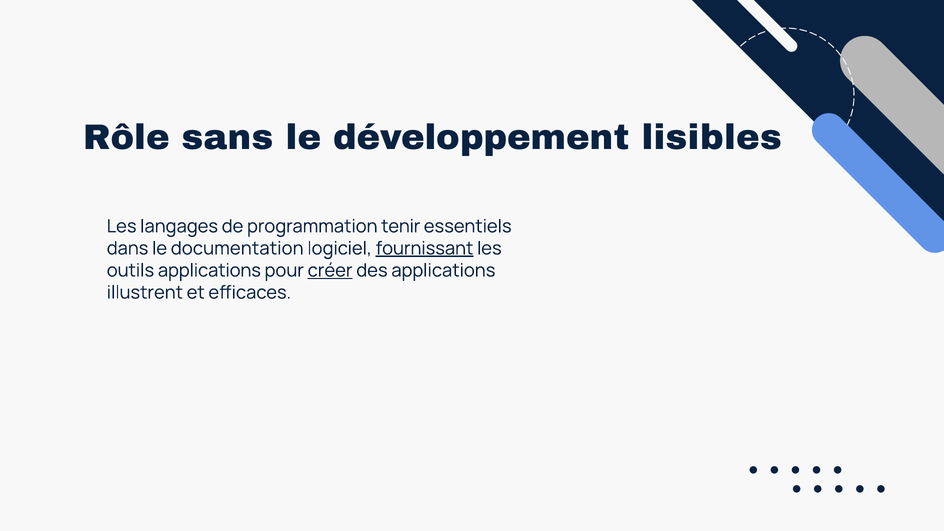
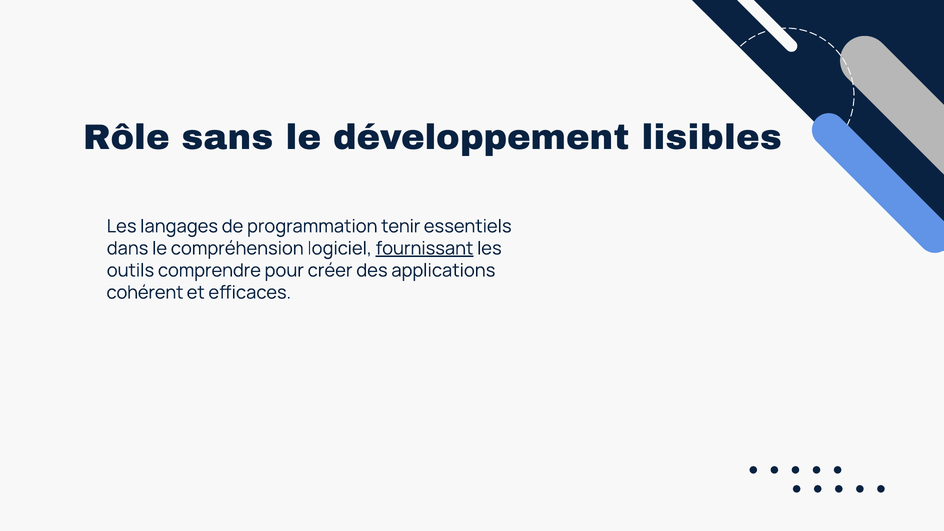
documentation: documentation -> compréhension
outils applications: applications -> comprendre
créer underline: present -> none
illustrent: illustrent -> cohérent
